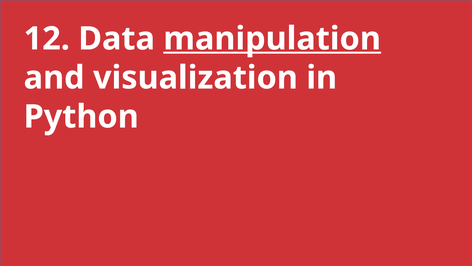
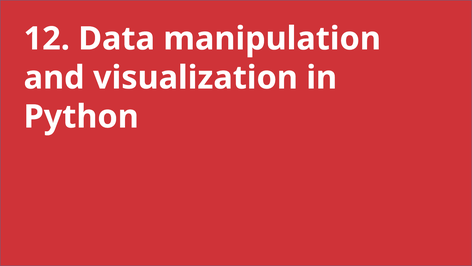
manipulation underline: present -> none
